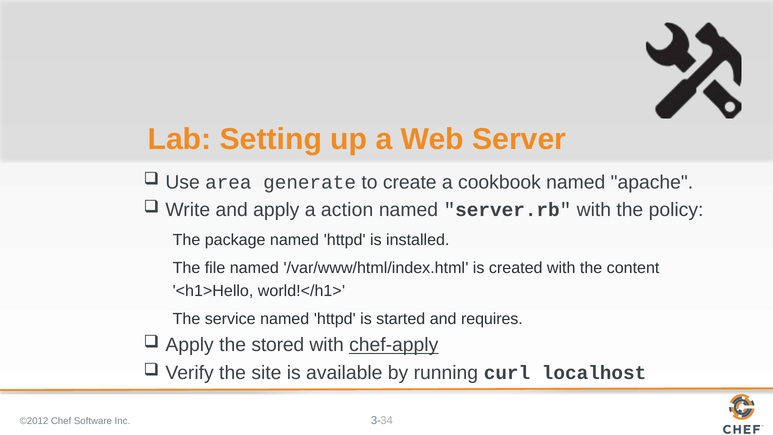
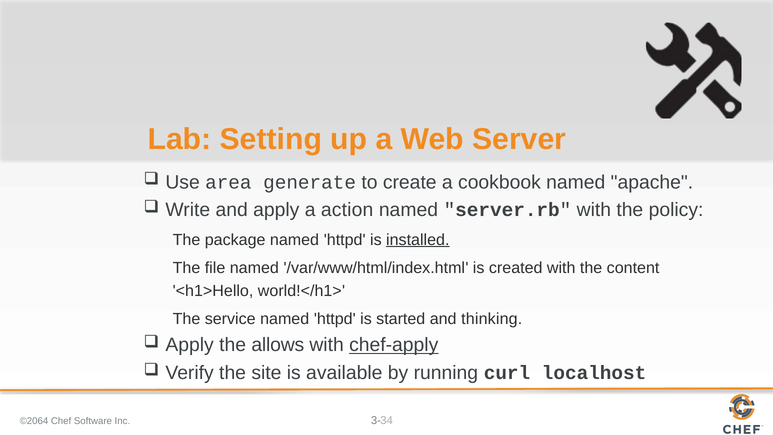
installed underline: none -> present
requires: requires -> thinking
stored: stored -> allows
©2012: ©2012 -> ©2064
